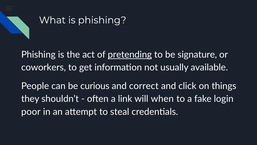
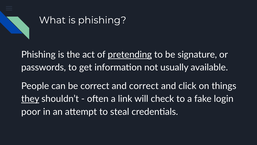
coworkers: coworkers -> passwords
be curious: curious -> correct
they underline: none -> present
when: when -> check
